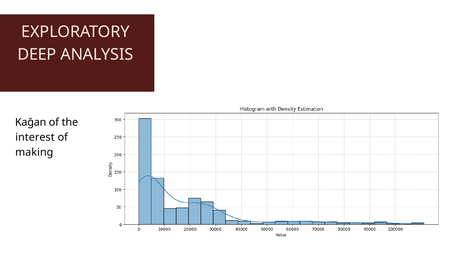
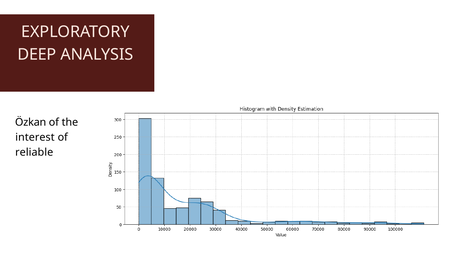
Kağan: Kağan -> Özkan
making: making -> reliable
